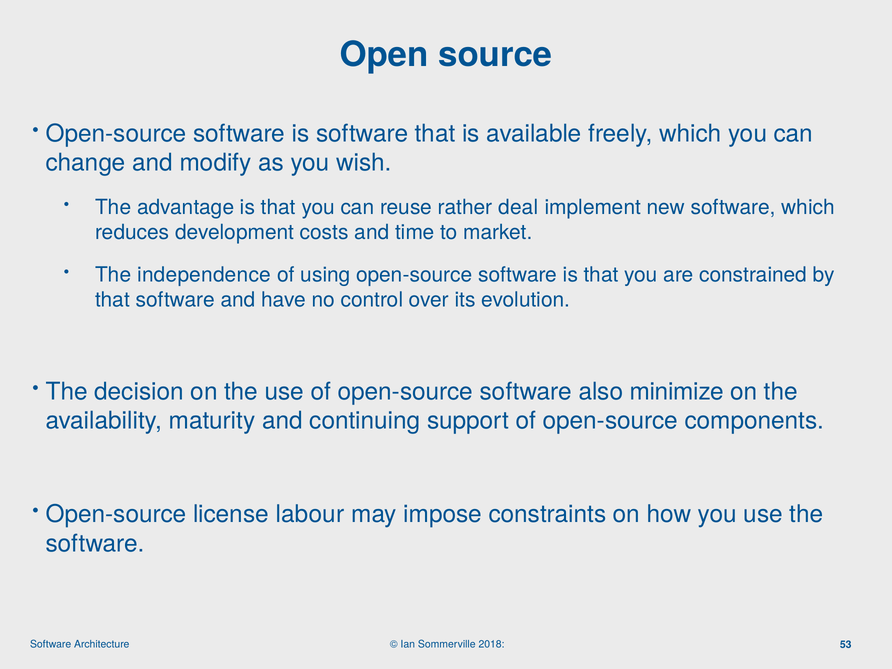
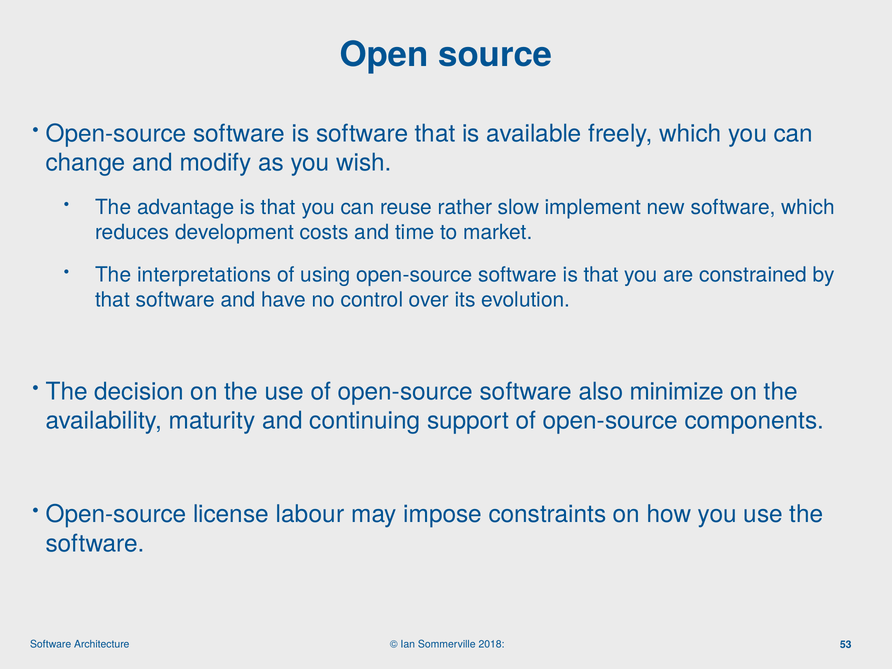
deal: deal -> slow
independence: independence -> interpretations
